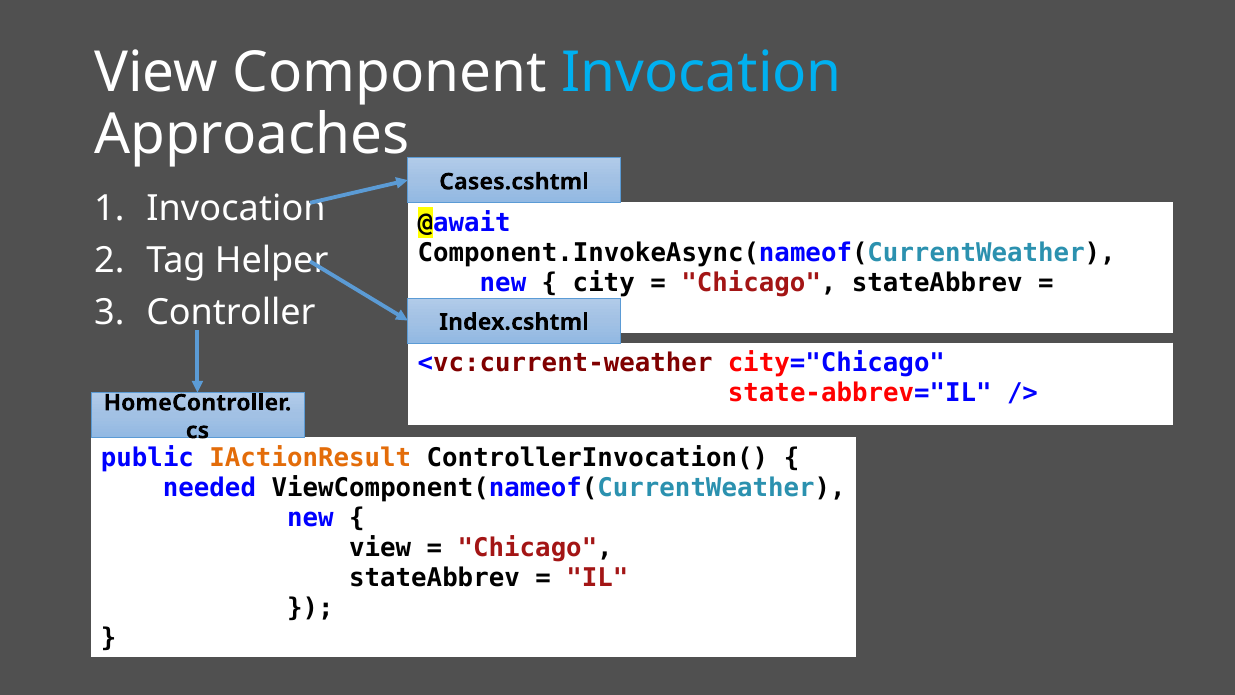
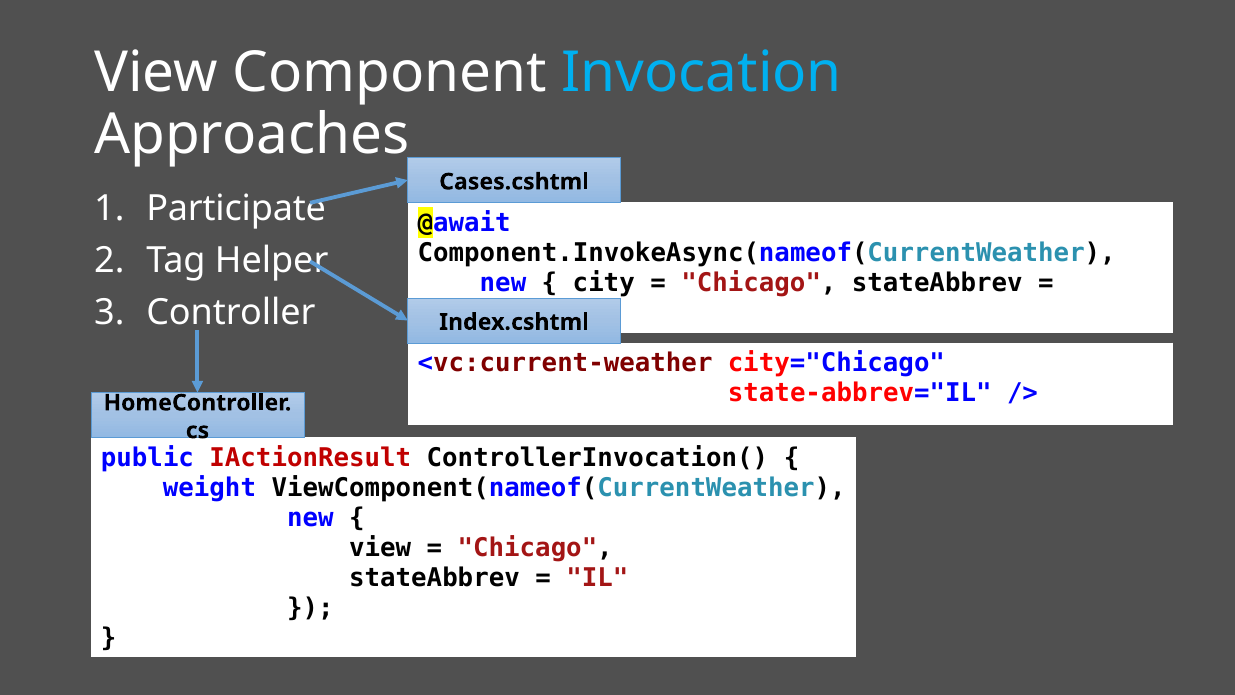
Invocation at (236, 209): Invocation -> Participate
IActionResult colour: orange -> red
needed: needed -> weight
